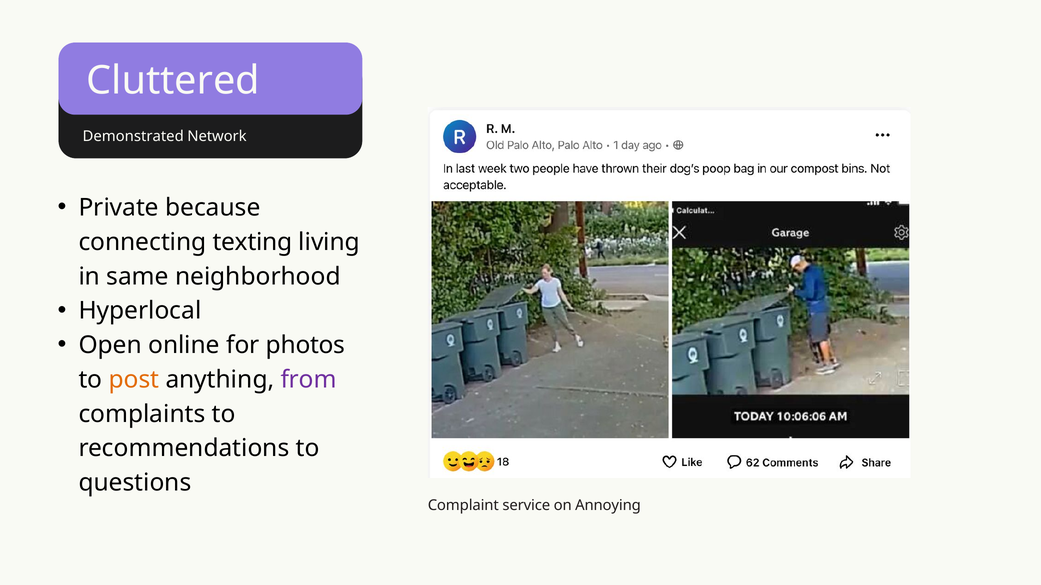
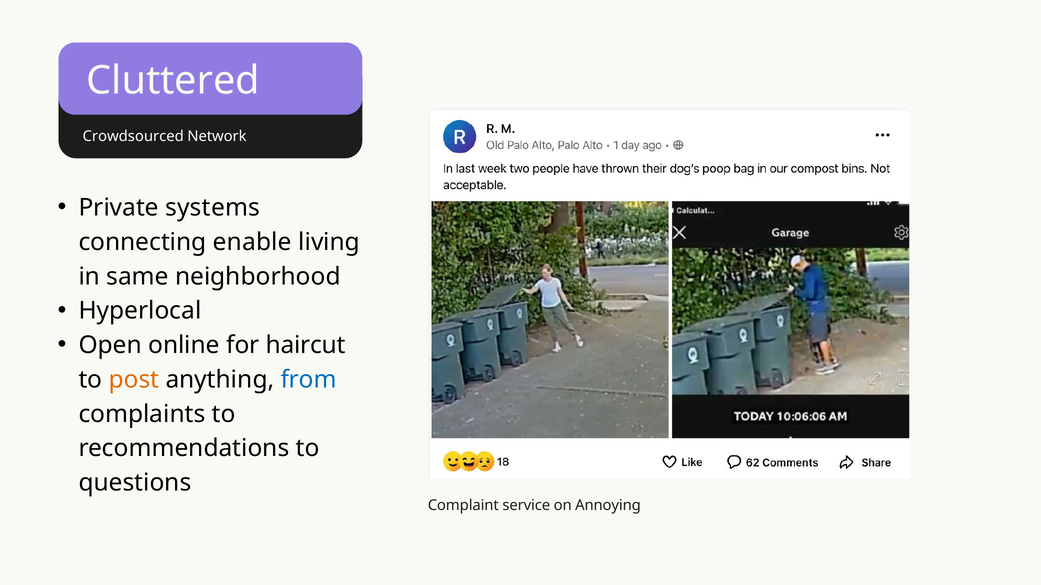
Demonstrated: Demonstrated -> Crowdsourced
because: because -> systems
texting: texting -> enable
photos: photos -> haircut
from colour: purple -> blue
